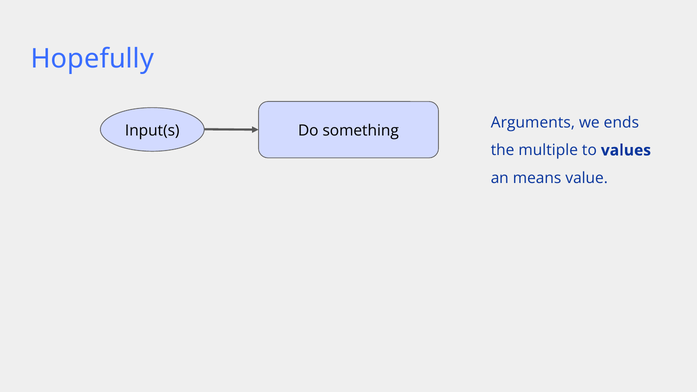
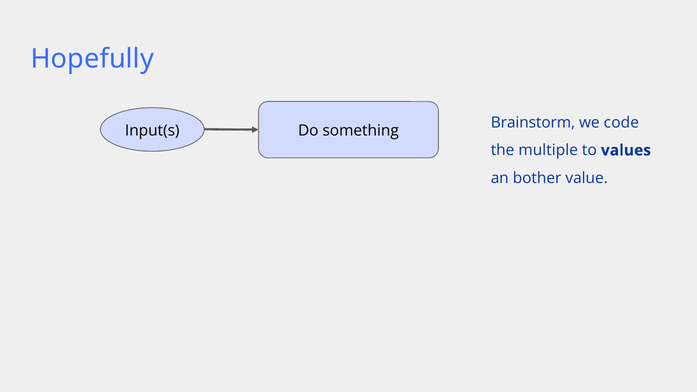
Arguments: Arguments -> Brainstorm
ends: ends -> code
means: means -> bother
